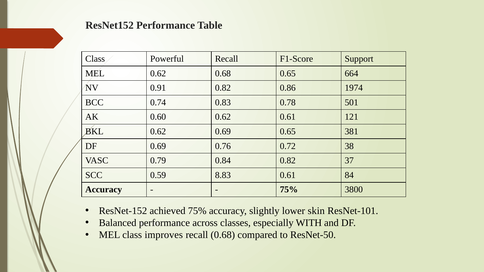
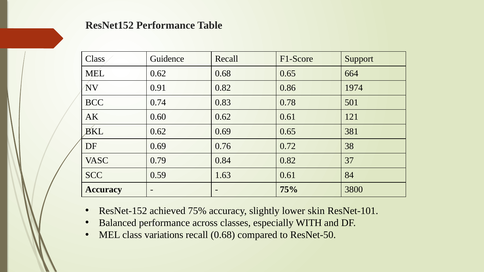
Powerful: Powerful -> Guidence
8.83: 8.83 -> 1.63
improves: improves -> variations
